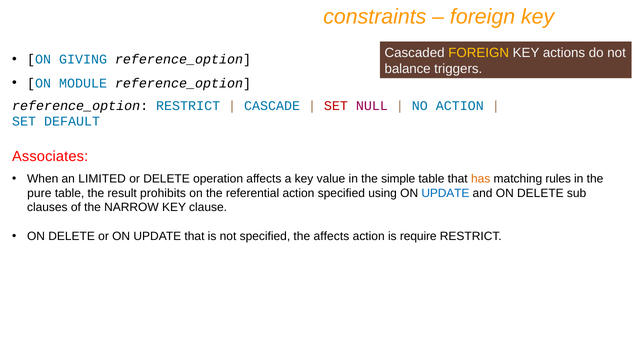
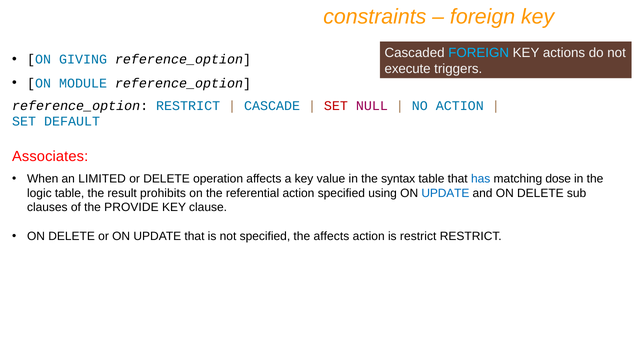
FOREIGN at (479, 53) colour: yellow -> light blue
balance: balance -> execute
simple: simple -> syntax
has colour: orange -> blue
rules: rules -> dose
pure: pure -> logic
NARROW: NARROW -> PROVIDE
is require: require -> restrict
